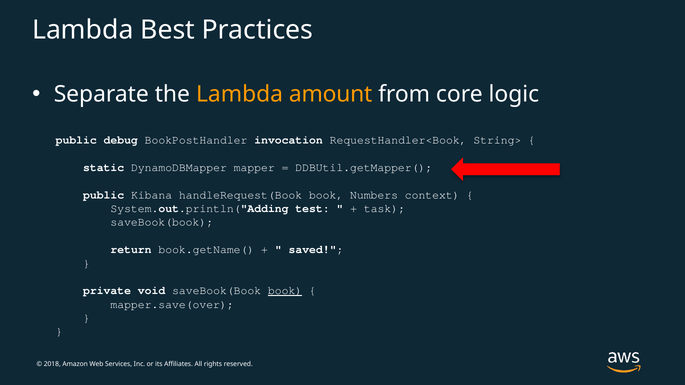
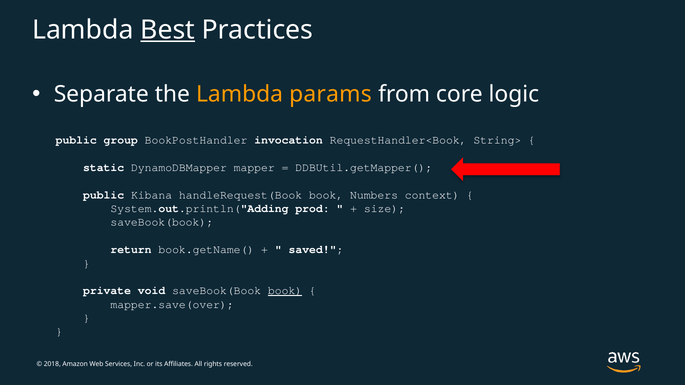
Best underline: none -> present
amount: amount -> params
debug: debug -> group
test: test -> prod
task: task -> size
